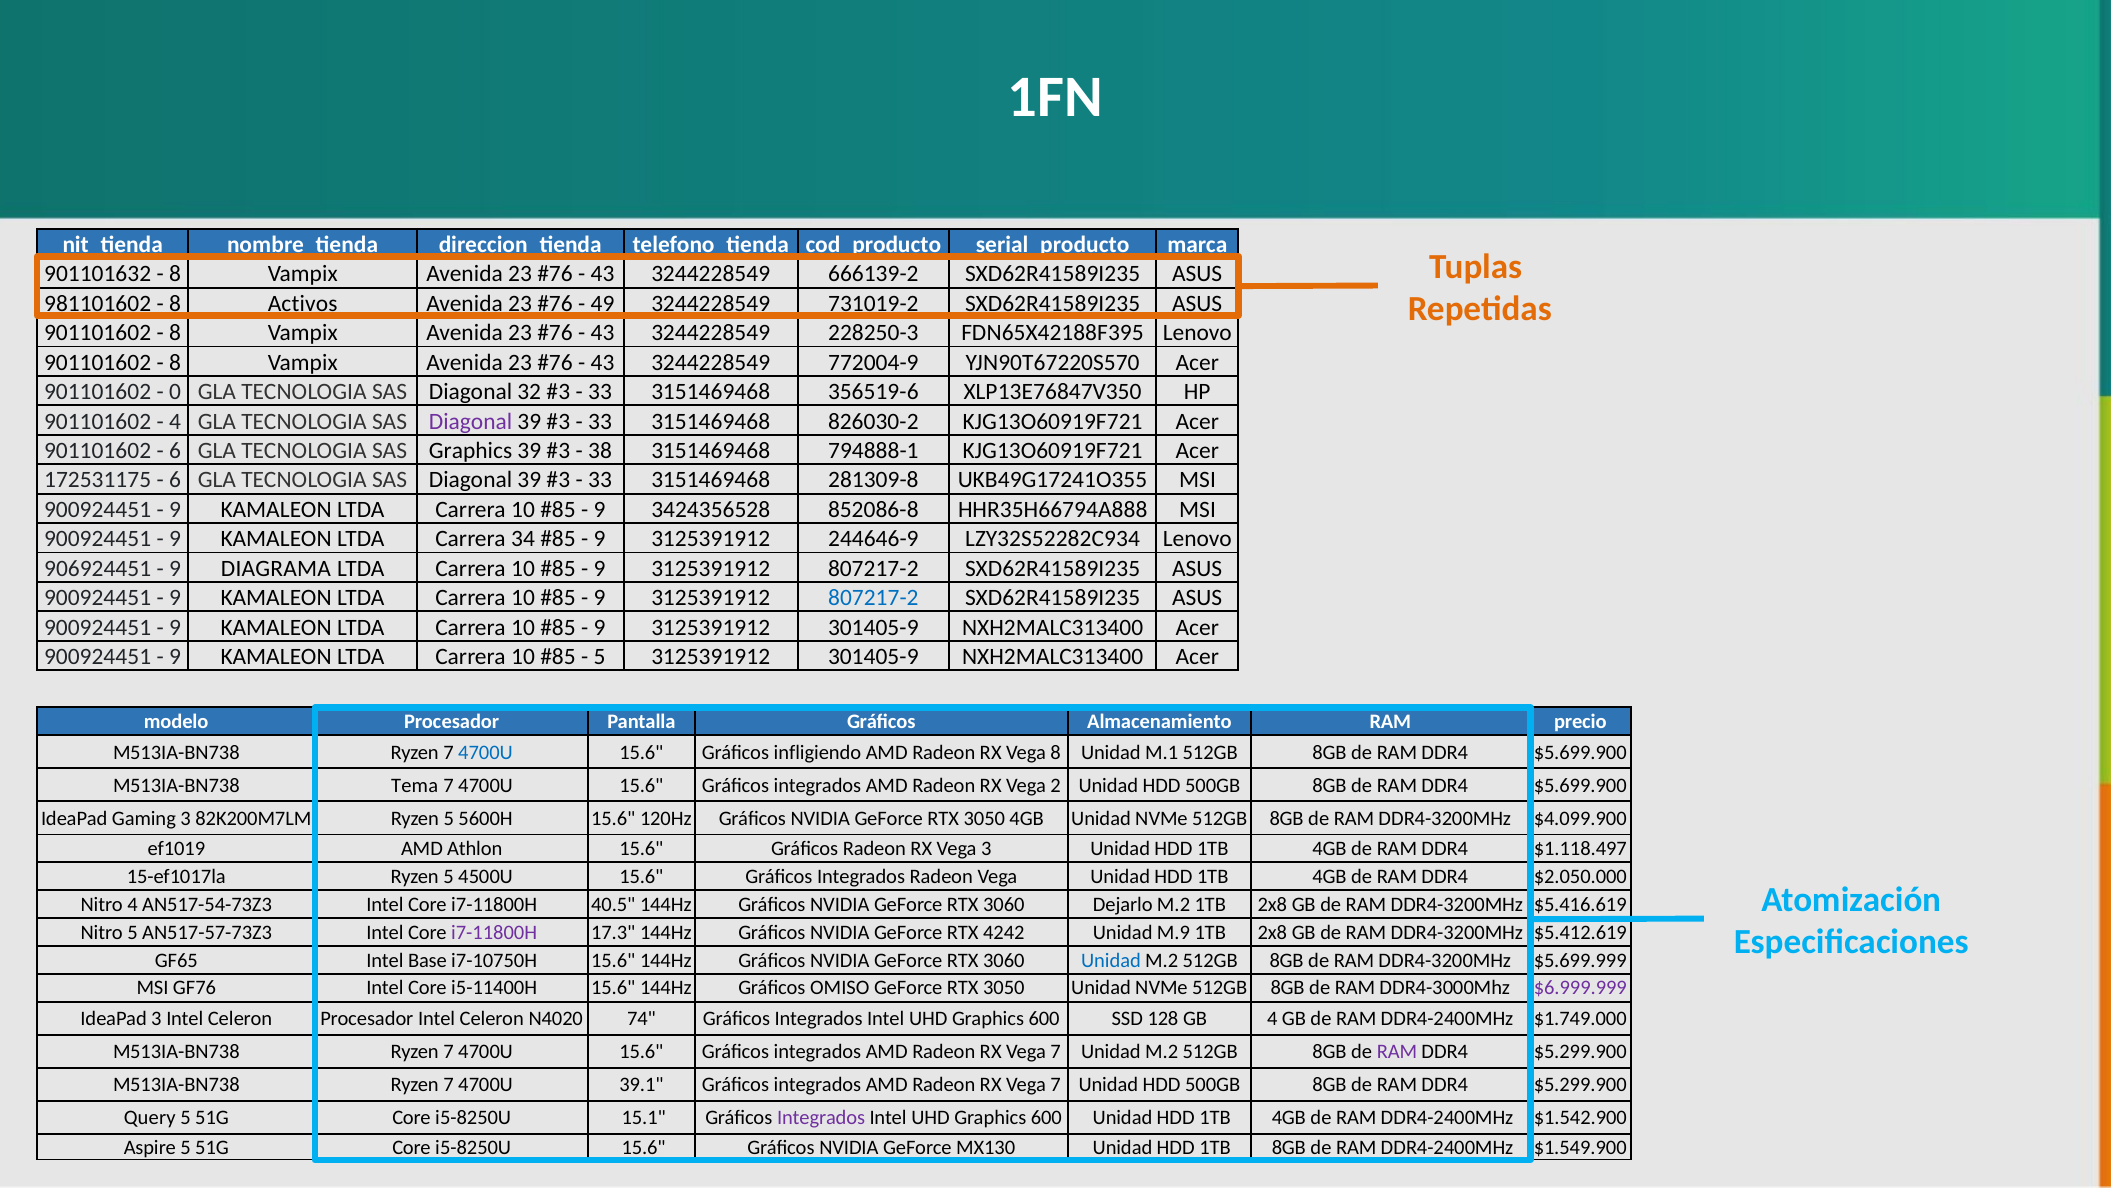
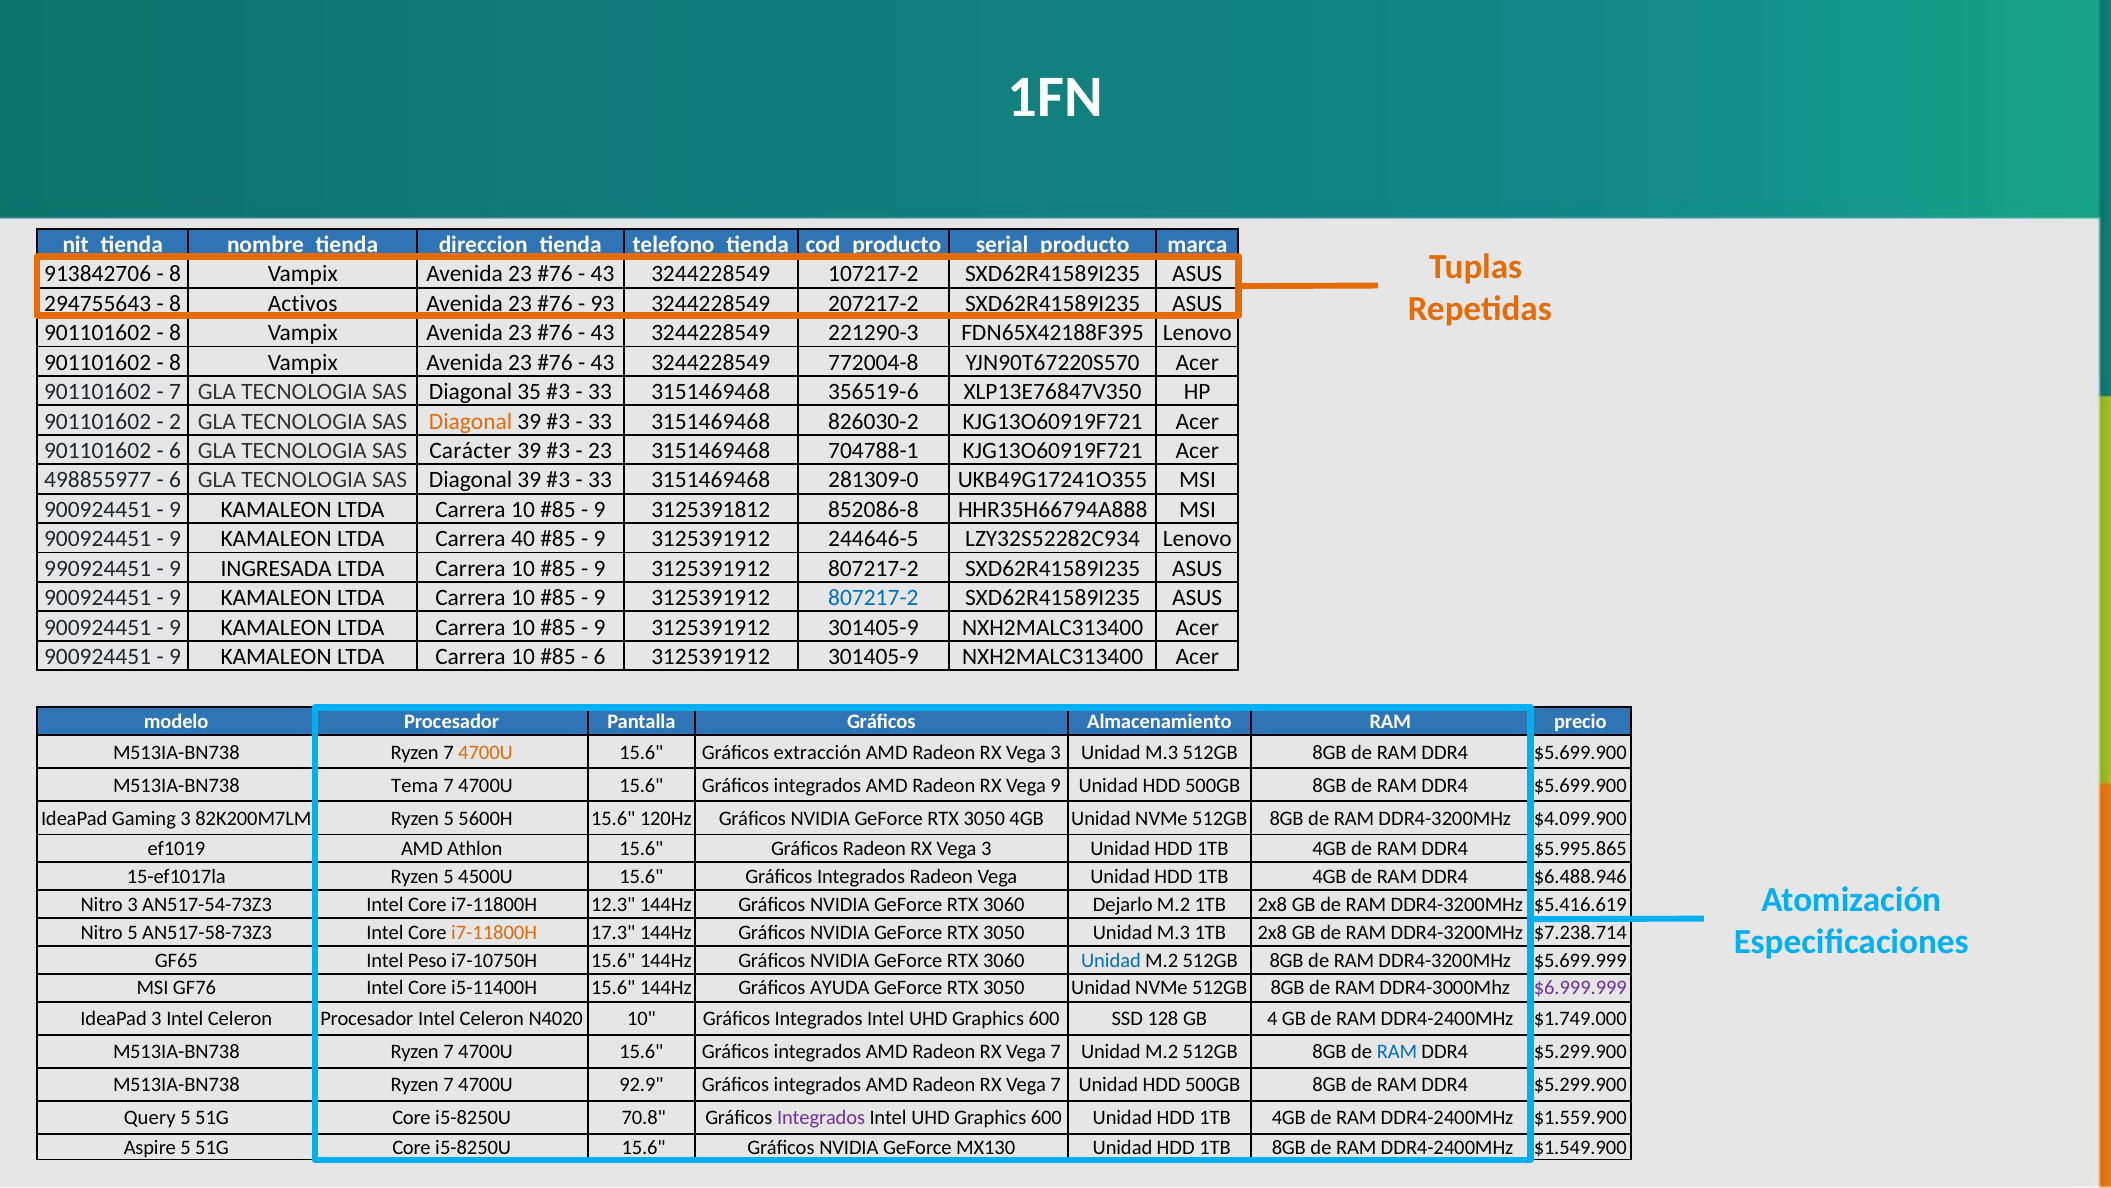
901101632: 901101632 -> 913842706
666139-2: 666139-2 -> 107217-2
981101602: 981101602 -> 294755643
49: 49 -> 93
731019-2: 731019-2 -> 207217-2
228250-3: 228250-3 -> 221290-3
772004-9: 772004-9 -> 772004-8
0 at (175, 392): 0 -> 7
32: 32 -> 35
4 at (175, 421): 4 -> 2
Diagonal at (471, 421) colour: purple -> orange
SAS Graphics: Graphics -> Carácter
38 at (600, 451): 38 -> 23
794888-1: 794888-1 -> 704788-1
172531175: 172531175 -> 498855977
281309-8: 281309-8 -> 281309-0
3424356528: 3424356528 -> 3125391812
34: 34 -> 40
244646-9: 244646-9 -> 244646-5
906924451: 906924451 -> 990924451
DIAGRAMA: DIAGRAMA -> INGRESADA
5 at (600, 656): 5 -> 6
4700U at (486, 752) colour: blue -> orange
infligiendo: infligiendo -> extracción
8 at (1056, 752): 8 -> 3
M.1 at (1162, 752): M.1 -> M.3
Vega 2: 2 -> 9
$1.118.497: $1.118.497 -> $5.995.865
$2.050.000: $2.050.000 -> $6.488.946
Nitro 4: 4 -> 3
40.5: 40.5 -> 12.3
AN517-57-73Z3: AN517-57-73Z3 -> AN517-58-73Z3
i7-11800H at (494, 932) colour: purple -> orange
4242 at (1004, 932): 4242 -> 3050
M.9 at (1173, 932): M.9 -> M.3
$5.412.619: $5.412.619 -> $7.238.714
Base: Base -> Peso
OMISO: OMISO -> AYUDA
N4020 74: 74 -> 10
RAM at (1397, 1051) colour: purple -> blue
39.1: 39.1 -> 92.9
15.1: 15.1 -> 70.8
$1.542.900: $1.542.900 -> $1.559.900
